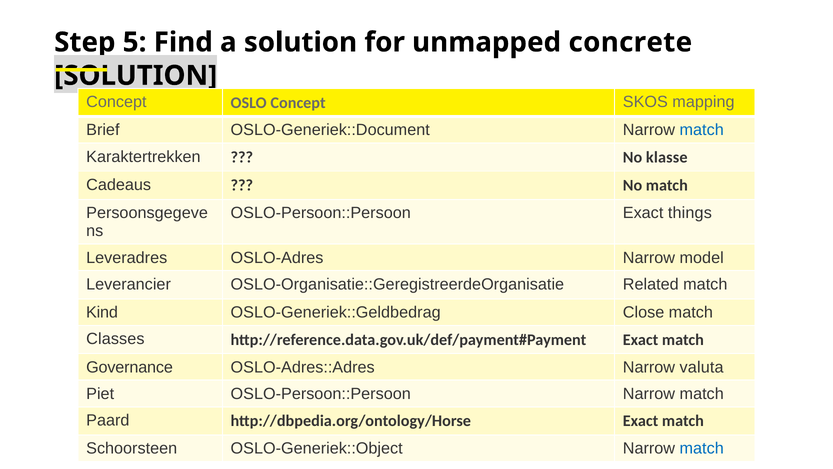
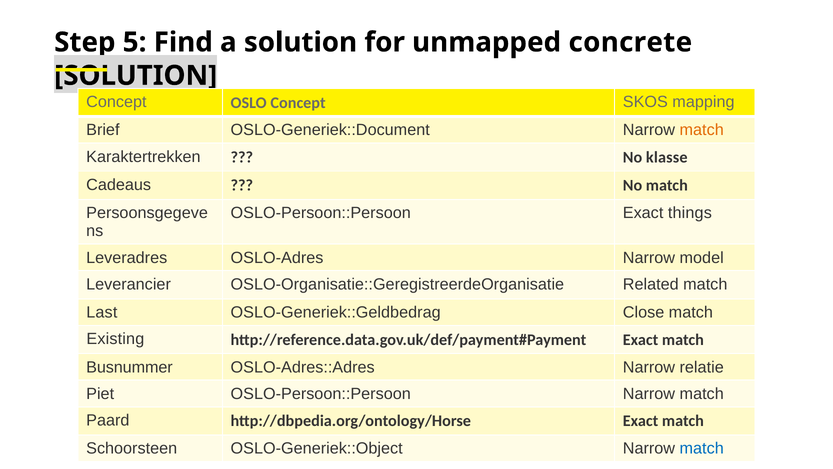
match at (702, 130) colour: blue -> orange
Kind: Kind -> Last
Classes: Classes -> Existing
Governance: Governance -> Busnummer
valuta: valuta -> relatie
